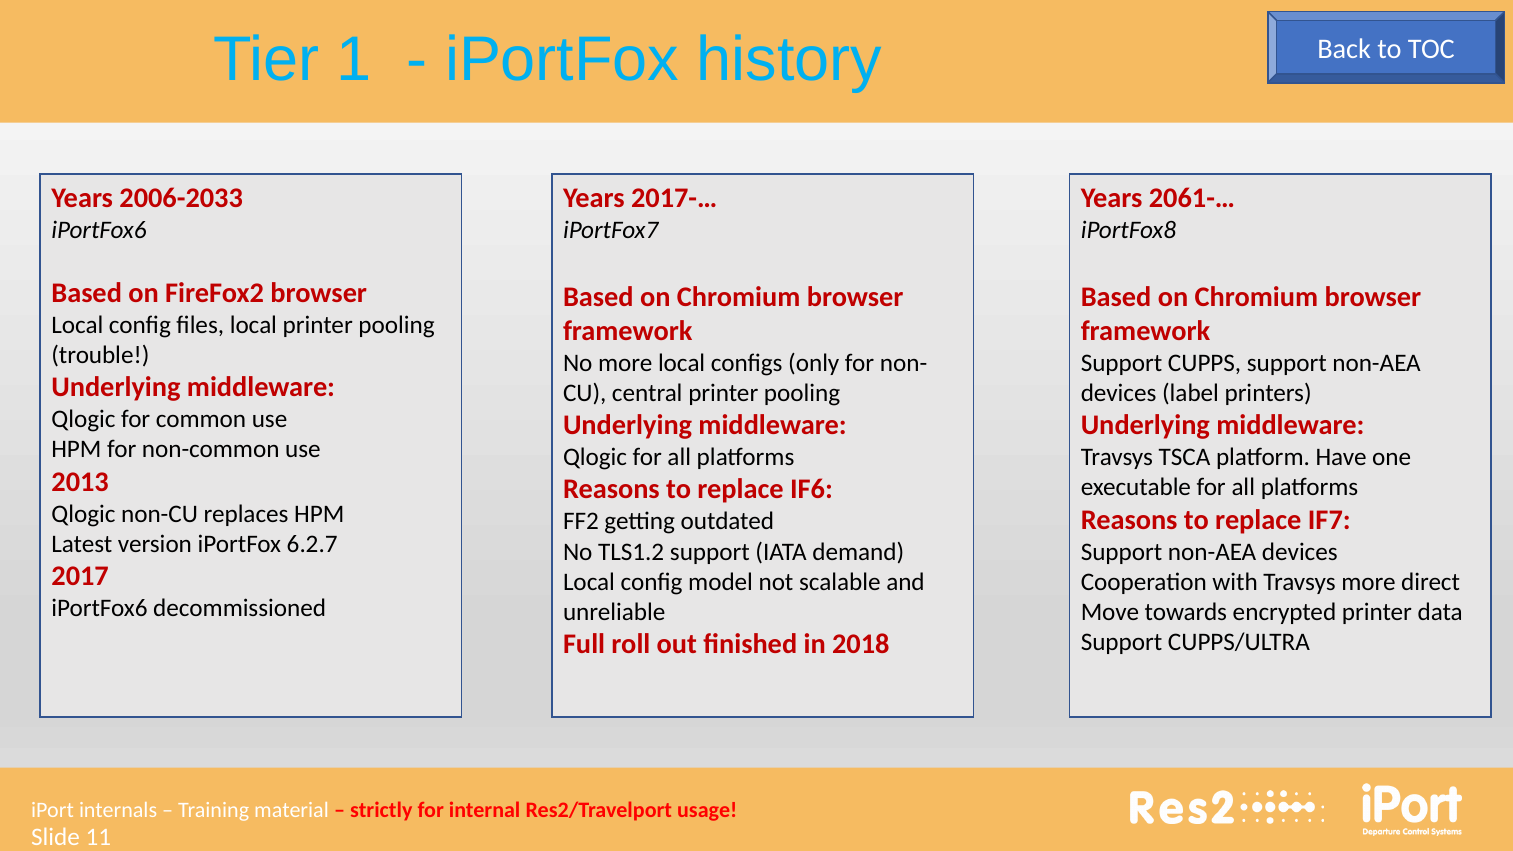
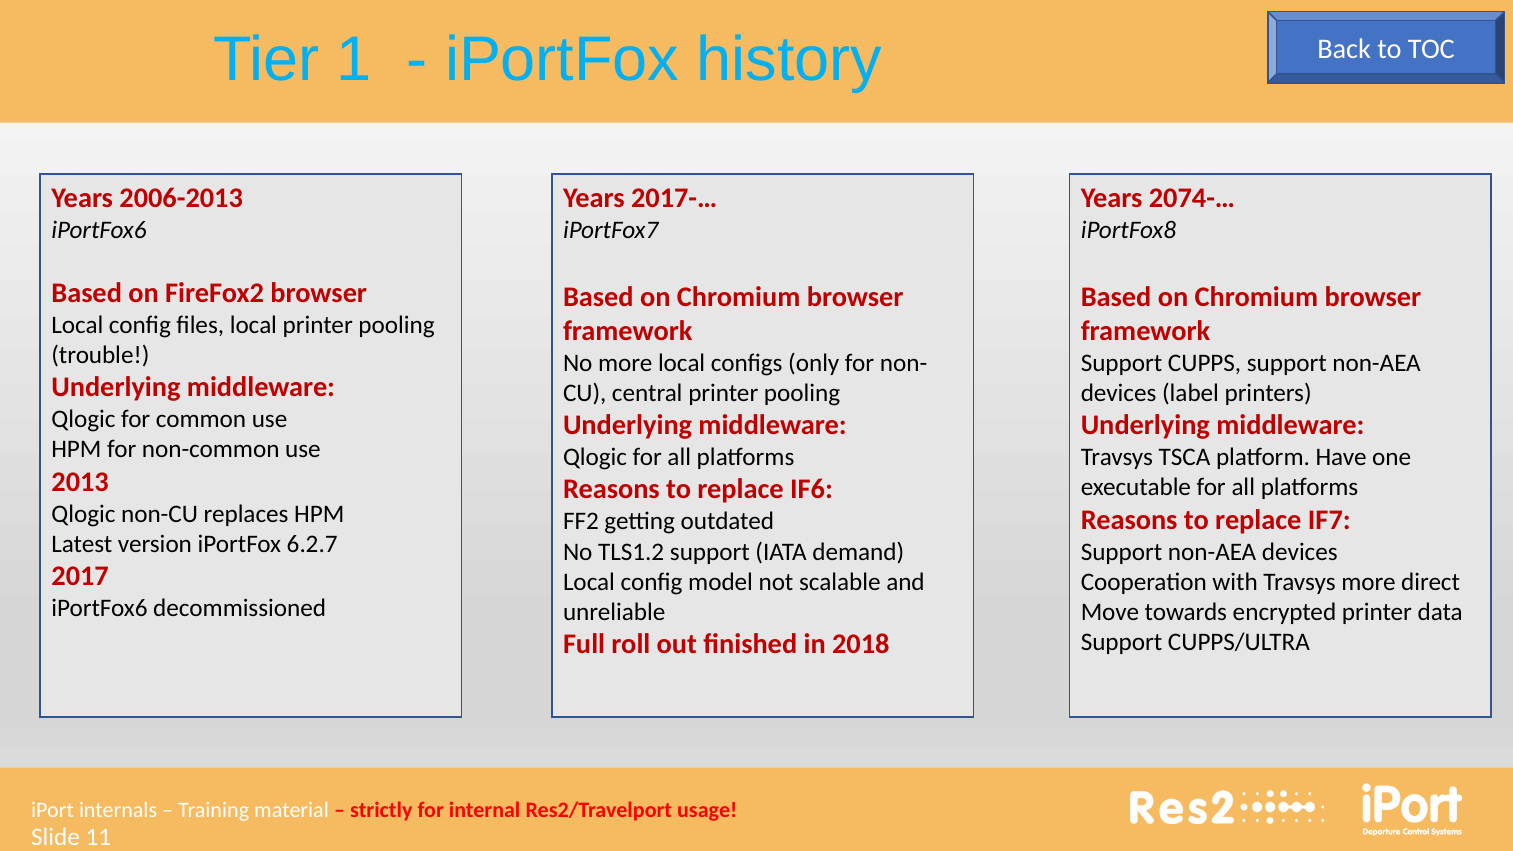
2006-2033: 2006-2033 -> 2006-2013
2061-…: 2061-… -> 2074-…
